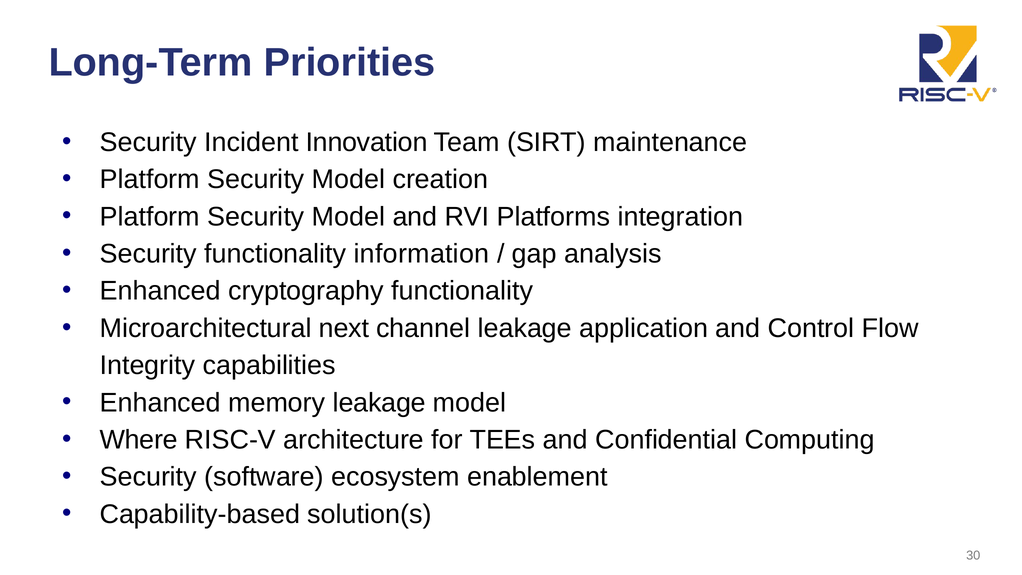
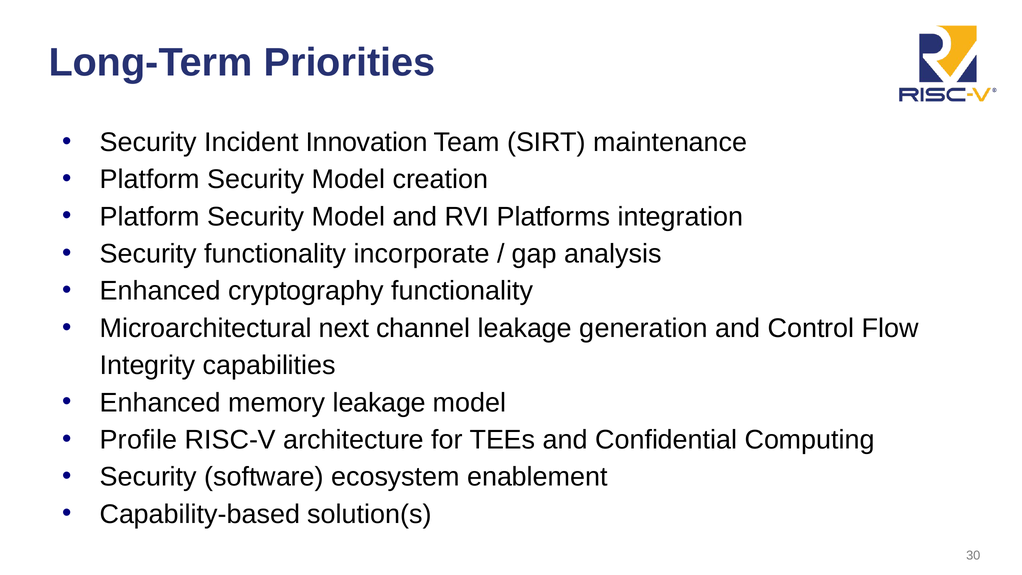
information: information -> incorporate
application: application -> generation
Where: Where -> Profile
